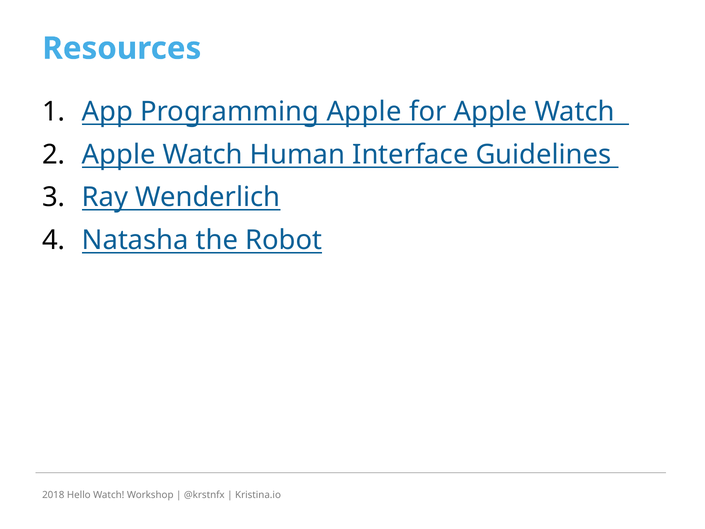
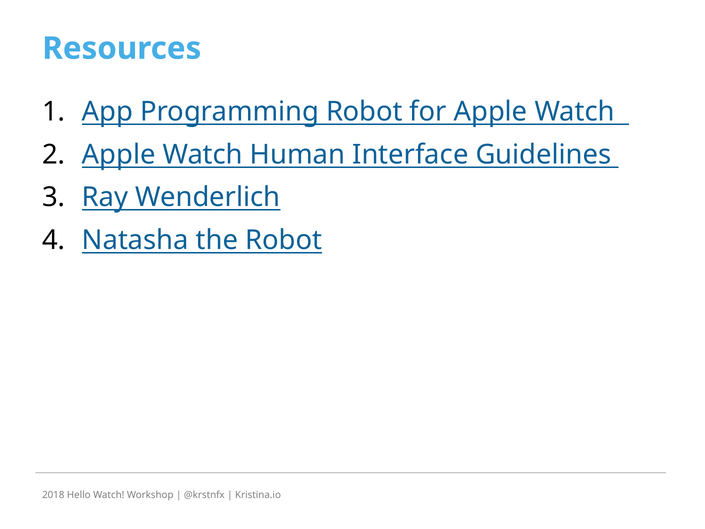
Programming Apple: Apple -> Robot
